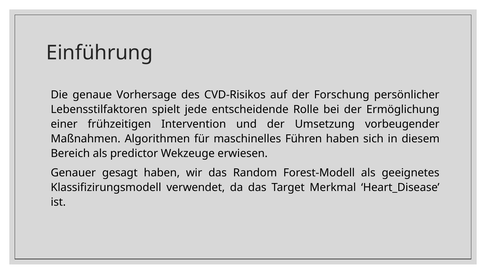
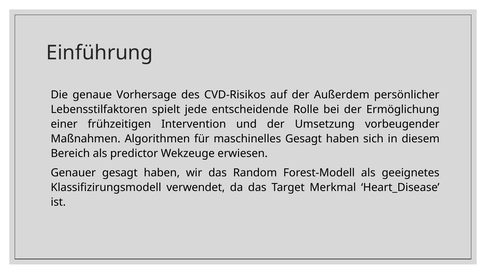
Forschung: Forschung -> Außerdem
maschinelles Führen: Führen -> Gesagt
